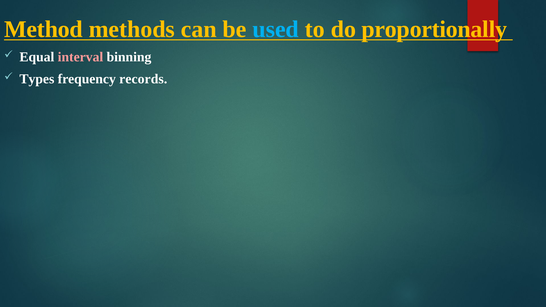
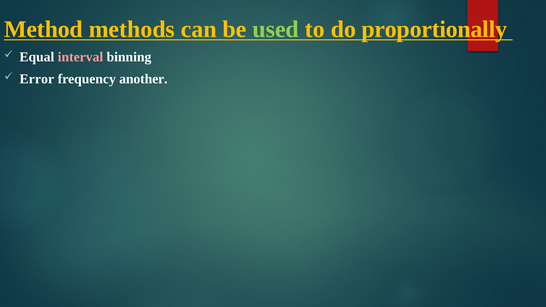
used colour: light blue -> light green
Types: Types -> Error
records: records -> another
